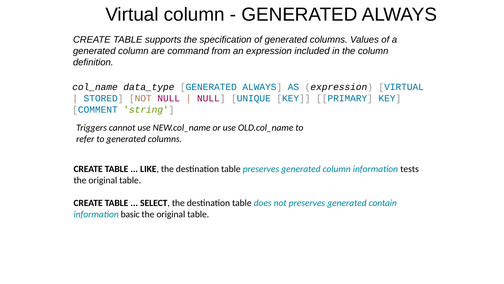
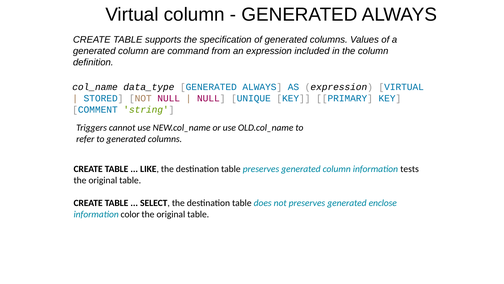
contain: contain -> enclose
basic: basic -> color
